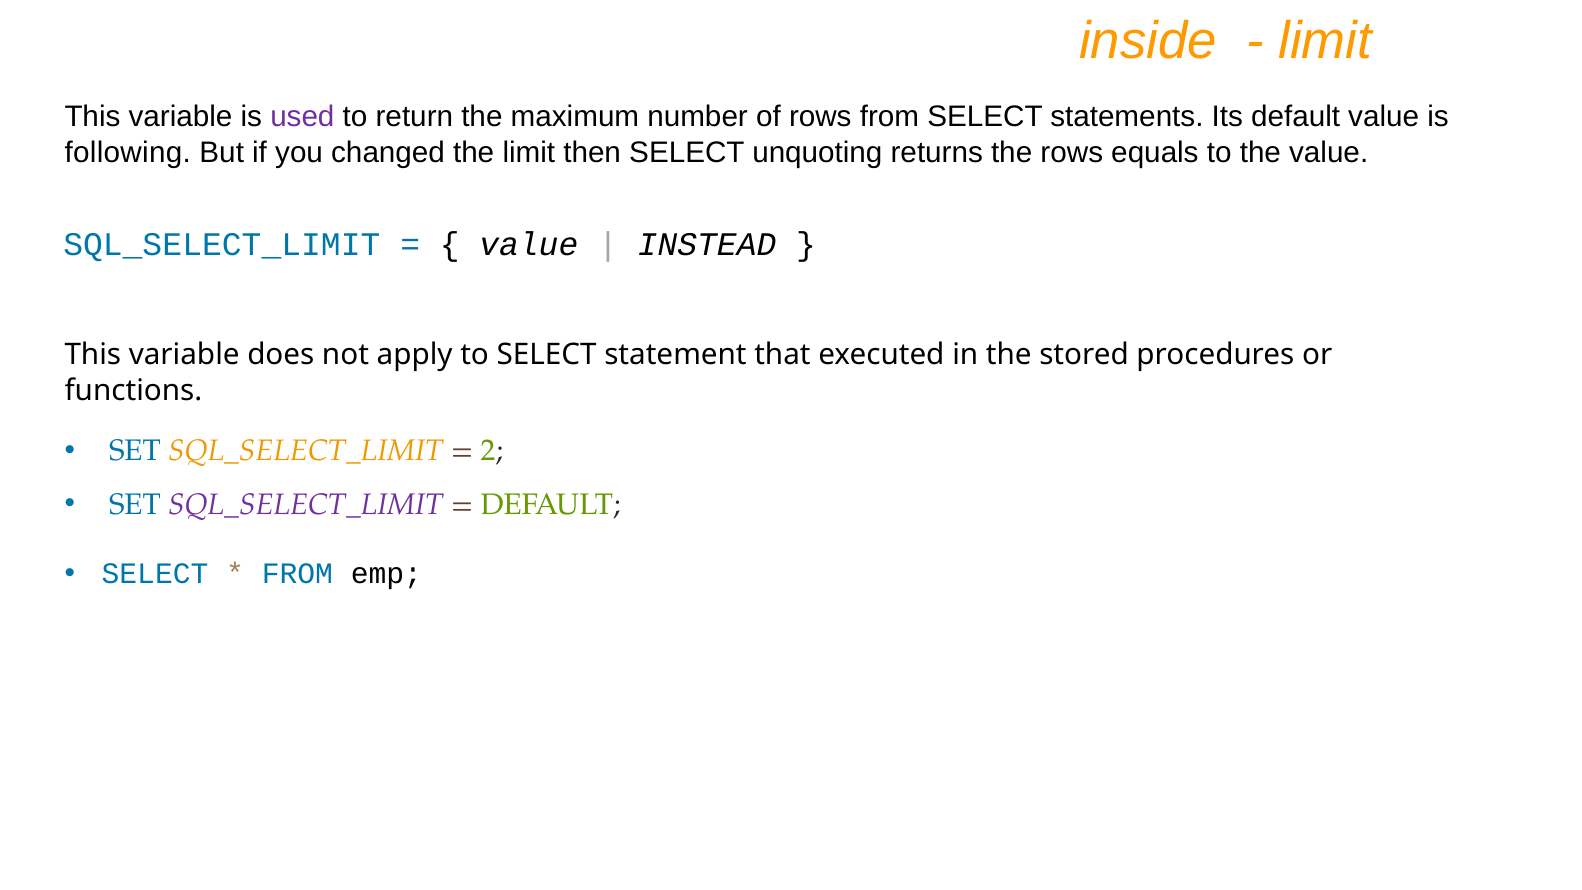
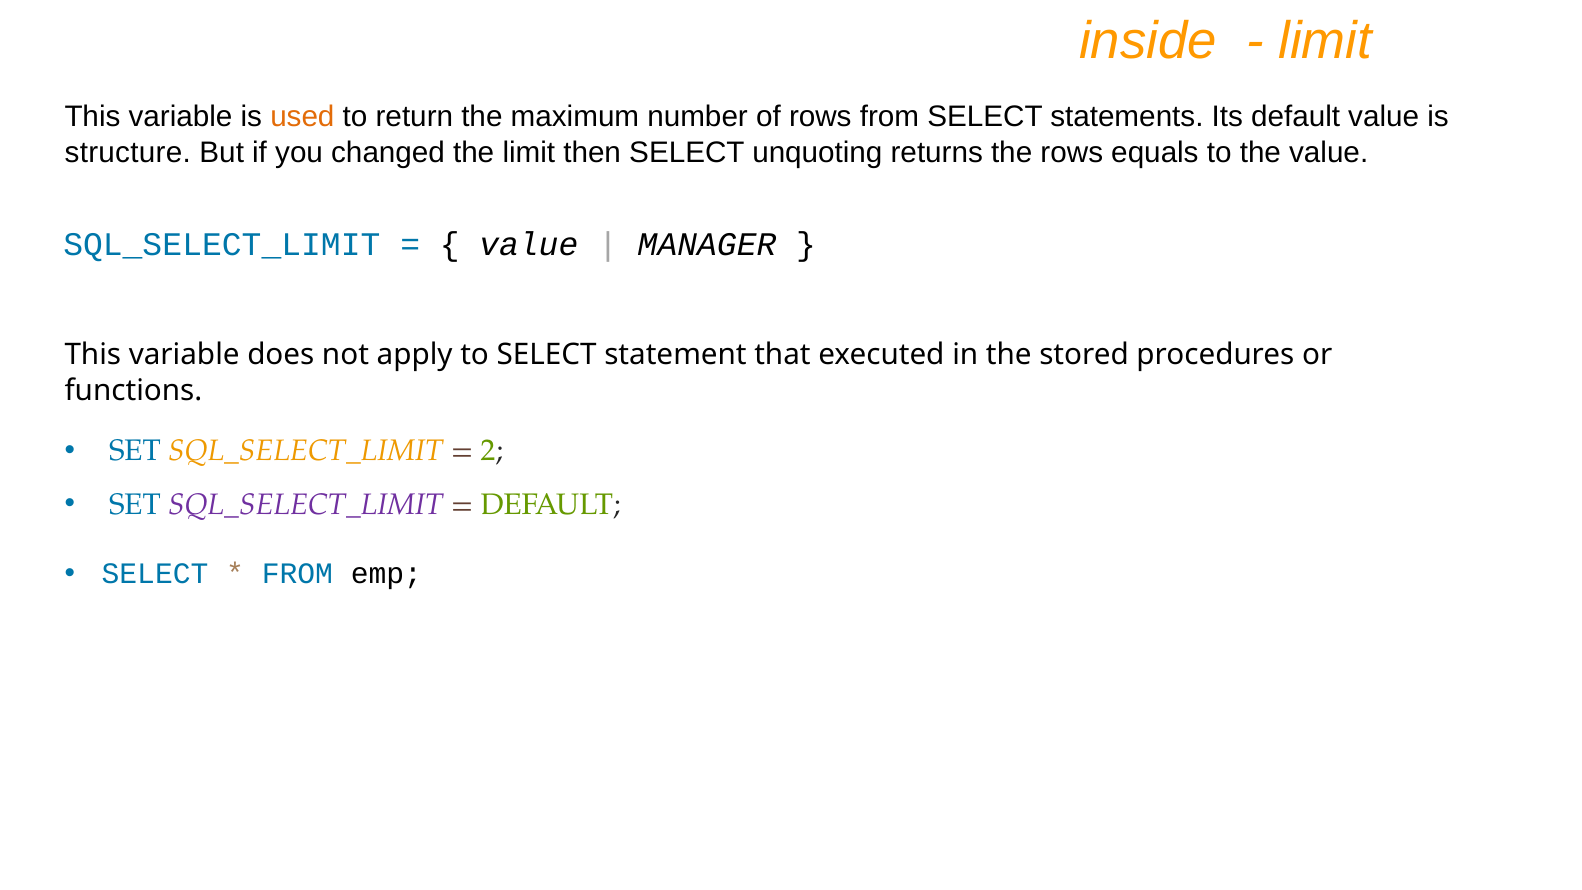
used colour: purple -> orange
following: following -> structure
INSTEAD: INSTEAD -> MANAGER
